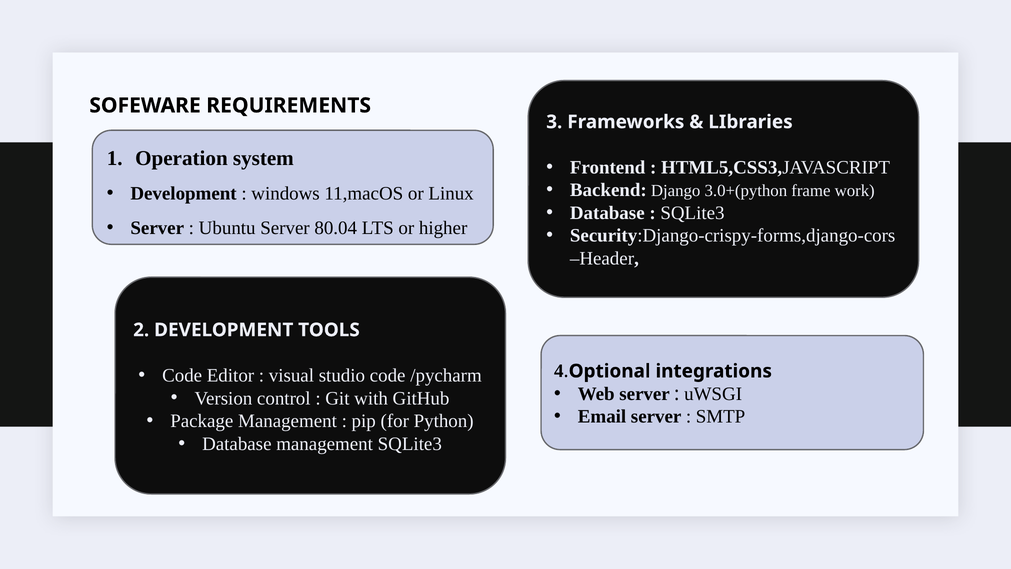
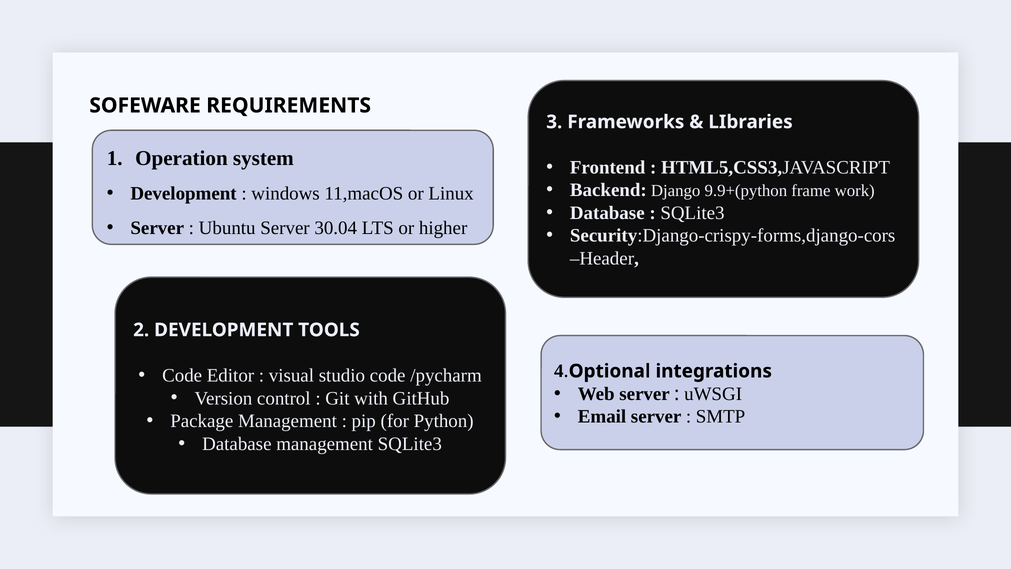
3.0+(python: 3.0+(python -> 9.9+(python
80.04: 80.04 -> 30.04
